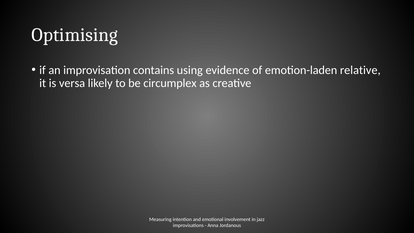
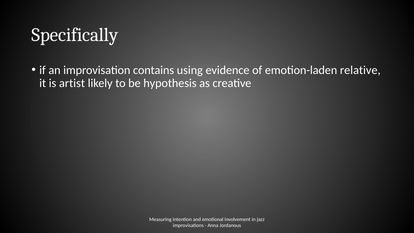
Optimising: Optimising -> Specifically
versa: versa -> artist
circumplex: circumplex -> hypothesis
